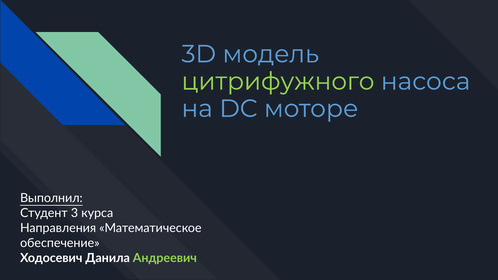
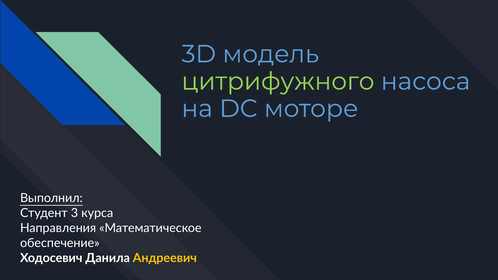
Андреевич colour: light green -> yellow
